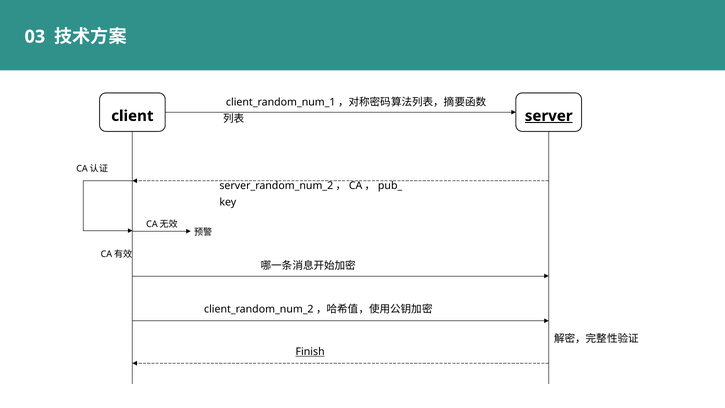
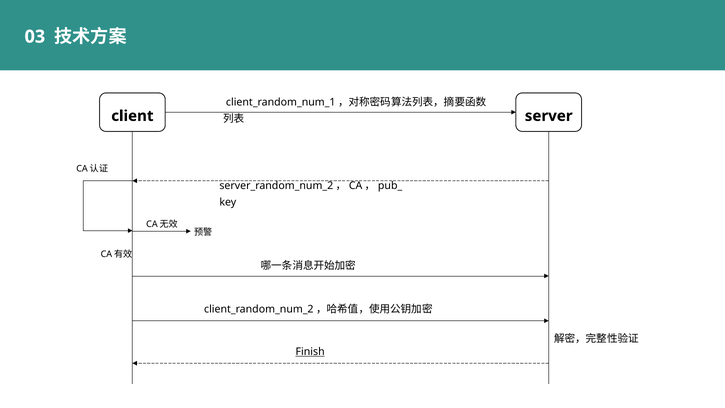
server underline: present -> none
